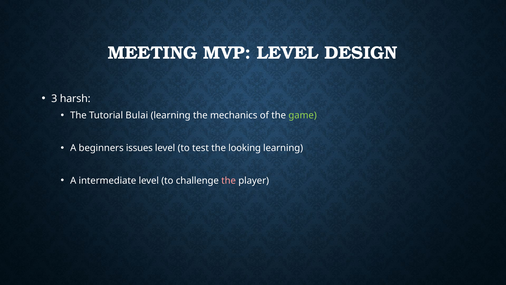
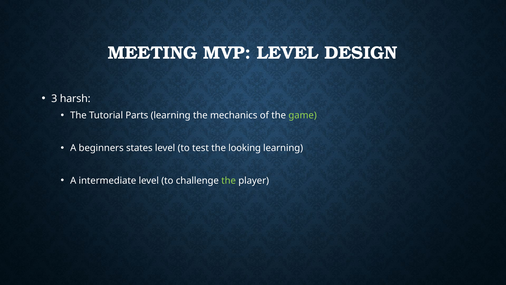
Bulai: Bulai -> Parts
issues: issues -> states
the at (229, 180) colour: pink -> light green
